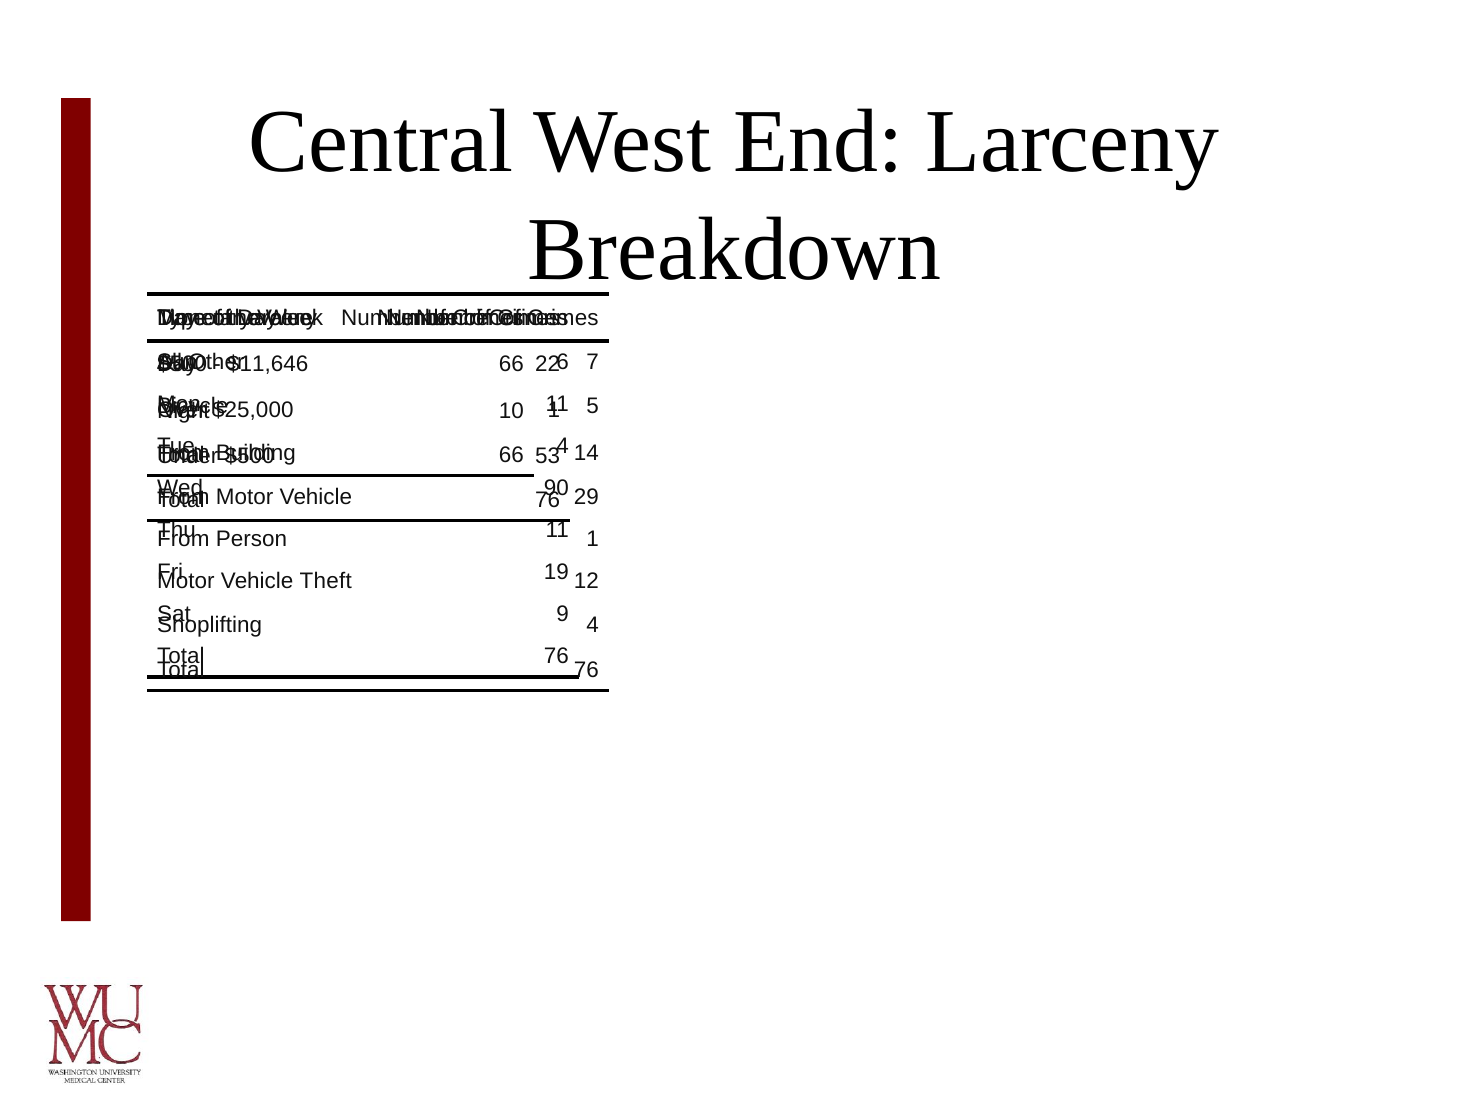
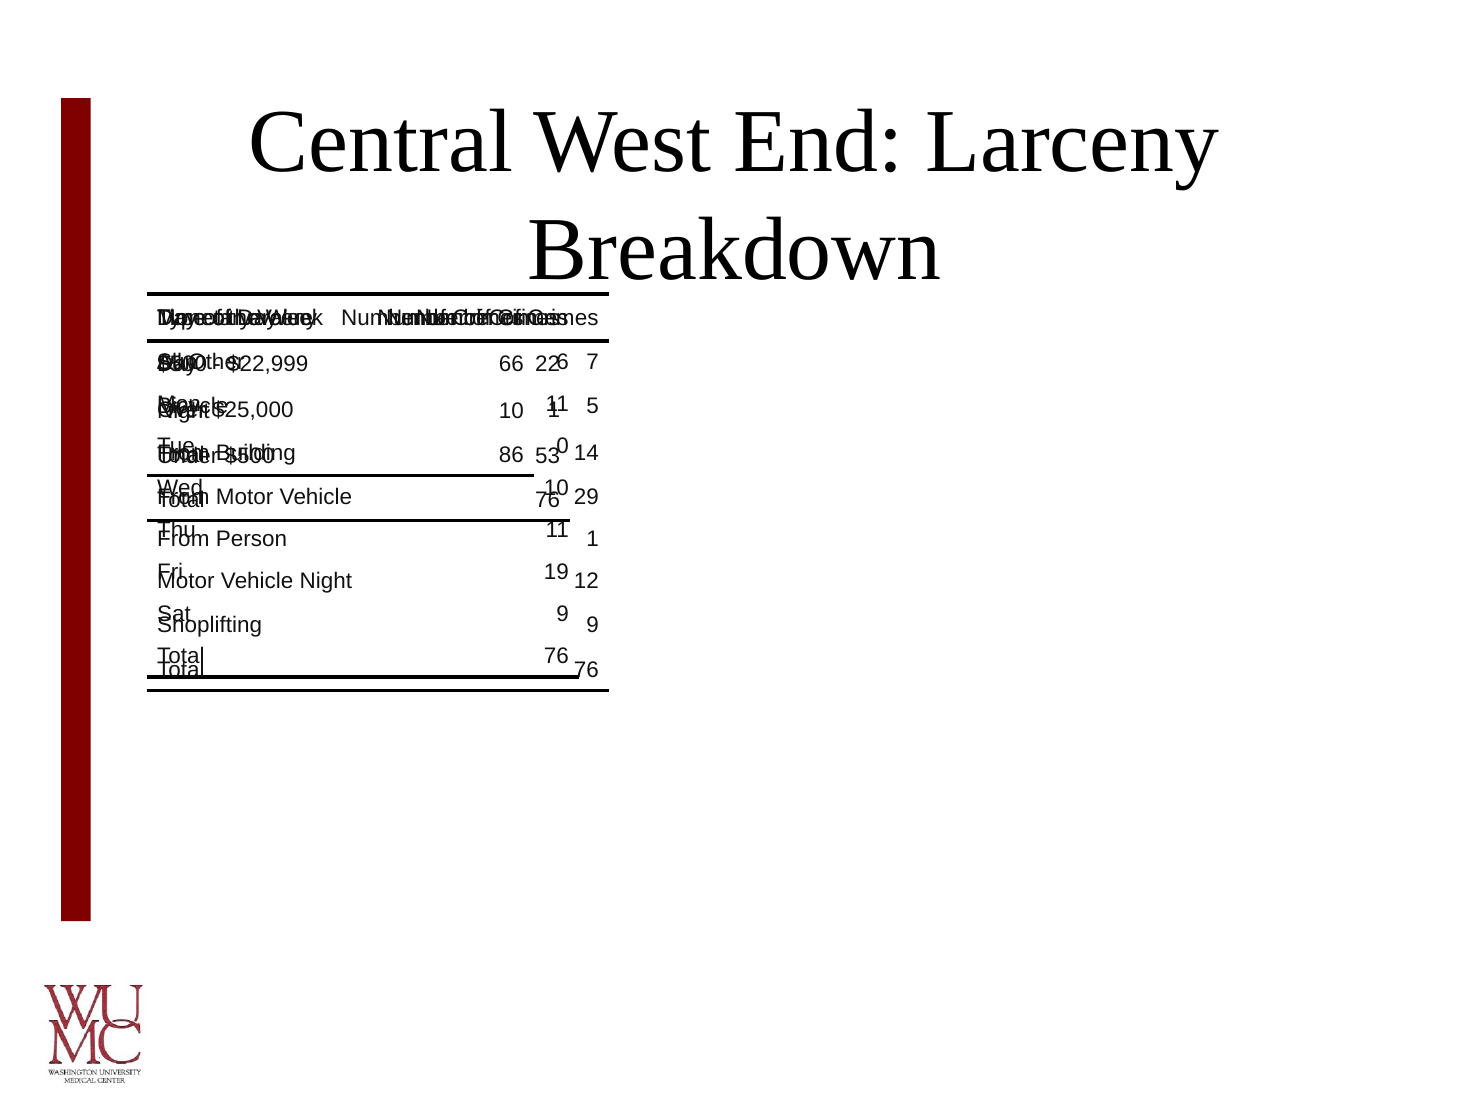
$11,646: $11,646 -> $22,999
4 at (563, 446): 4 -> 0
66 at (511, 455): 66 -> 86
90 at (556, 488): 90 -> 10
Vehicle Theft: Theft -> Night
4 at (593, 625): 4 -> 9
